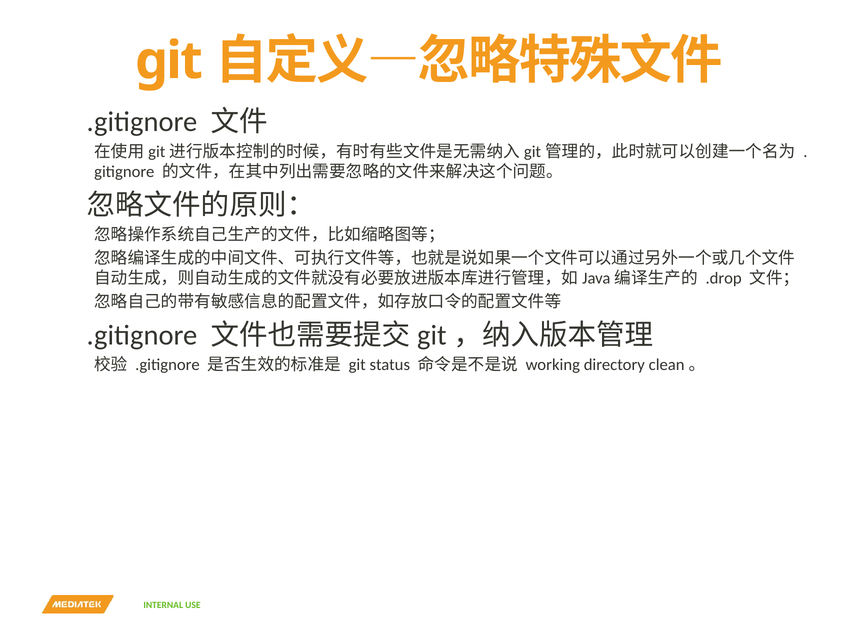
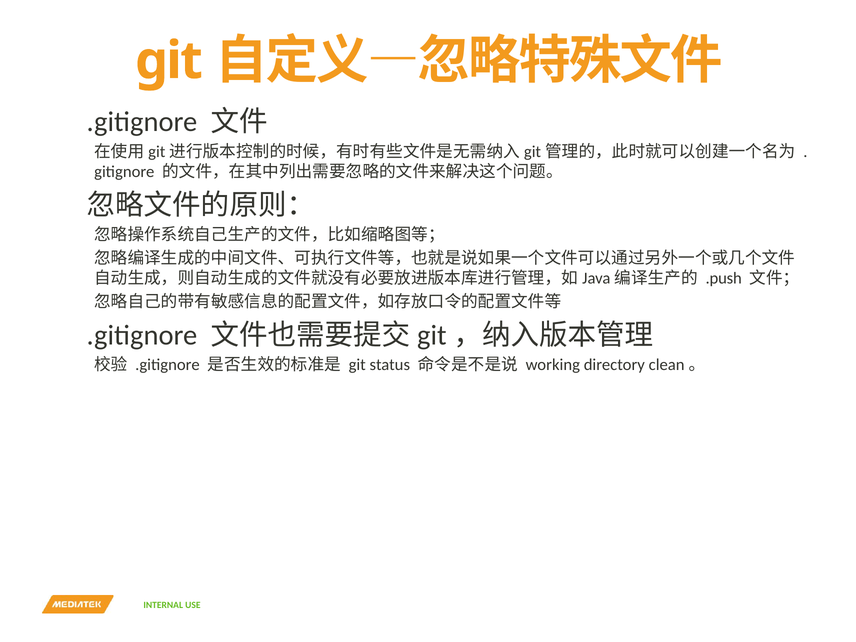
.drop: .drop -> .push
